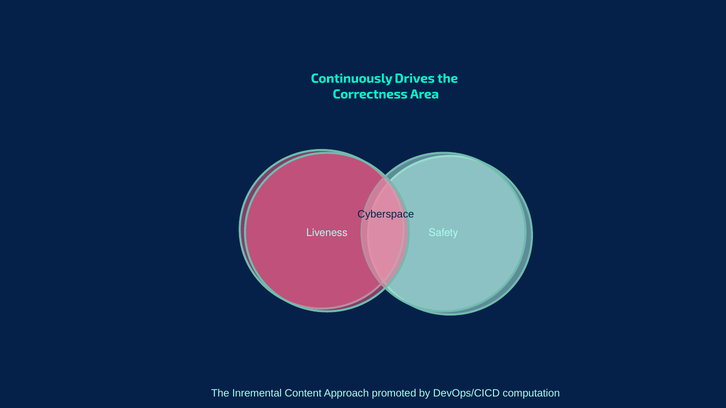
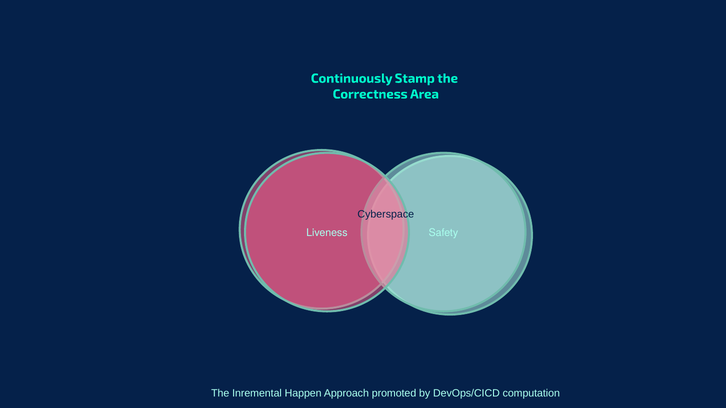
Drives: Drives -> Stamp
Content: Content -> Happen
